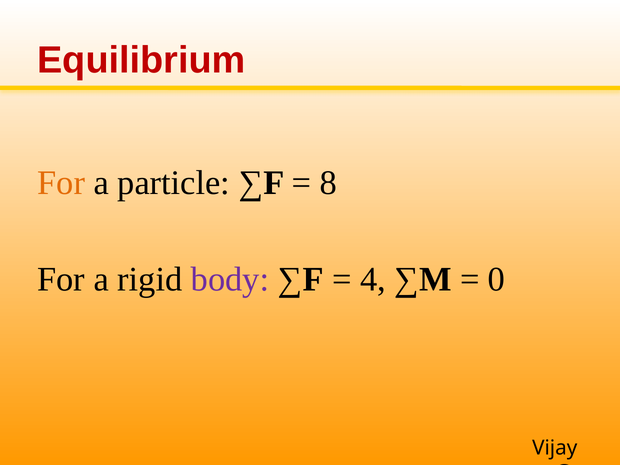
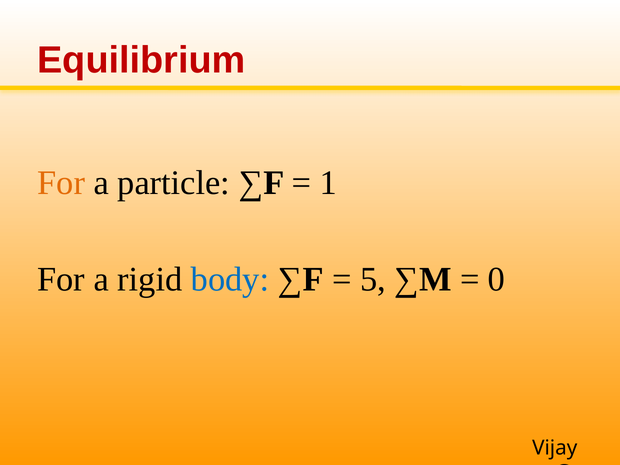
8: 8 -> 1
body colour: purple -> blue
4: 4 -> 5
